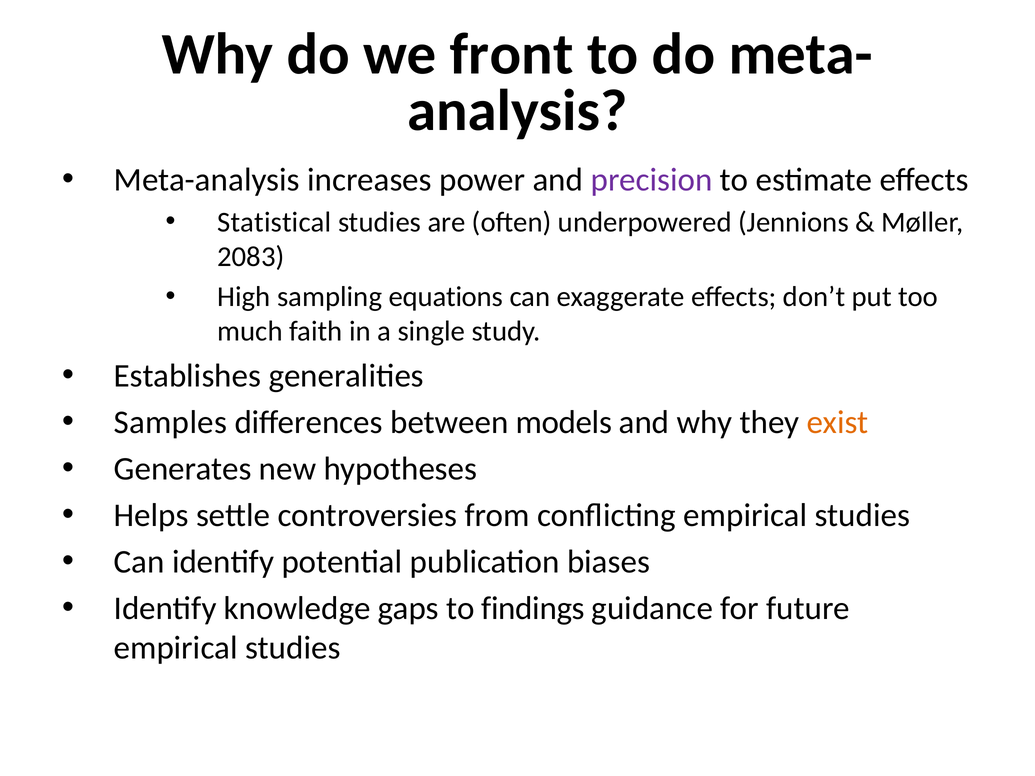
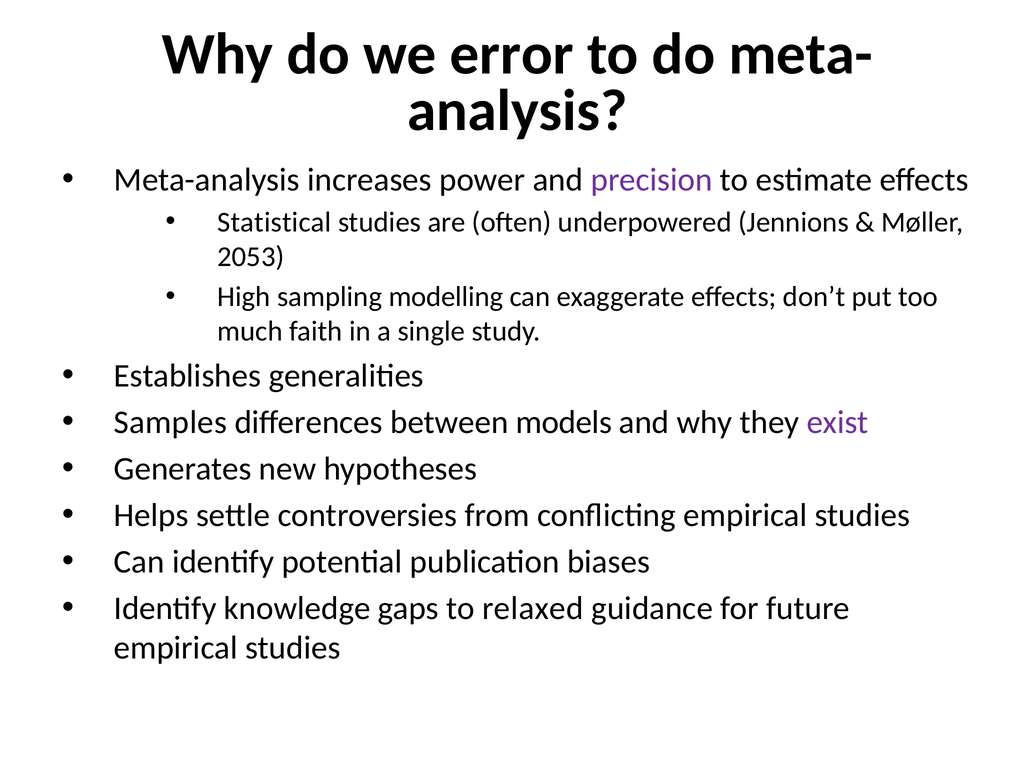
front: front -> error
2083: 2083 -> 2053
equations: equations -> modelling
exist colour: orange -> purple
findings: findings -> relaxed
